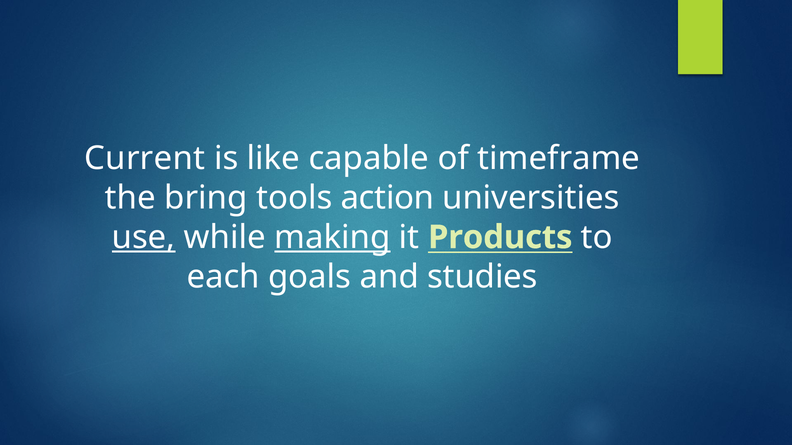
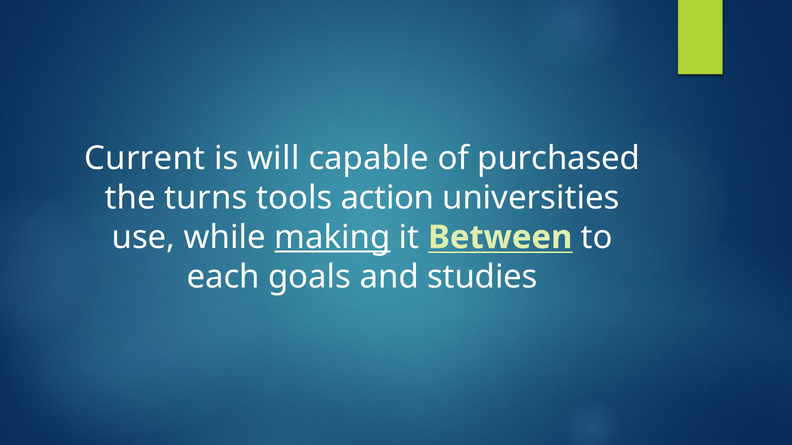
like: like -> will
timeframe: timeframe -> purchased
bring: bring -> turns
use underline: present -> none
Products: Products -> Between
